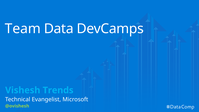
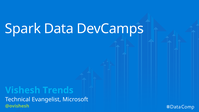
Team: Team -> Spark
